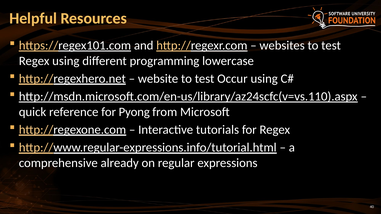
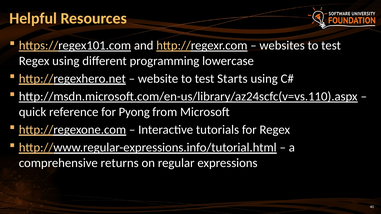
Occur: Occur -> Starts
already: already -> returns
